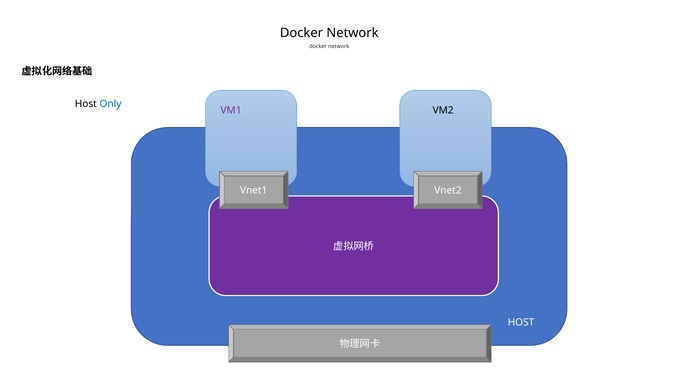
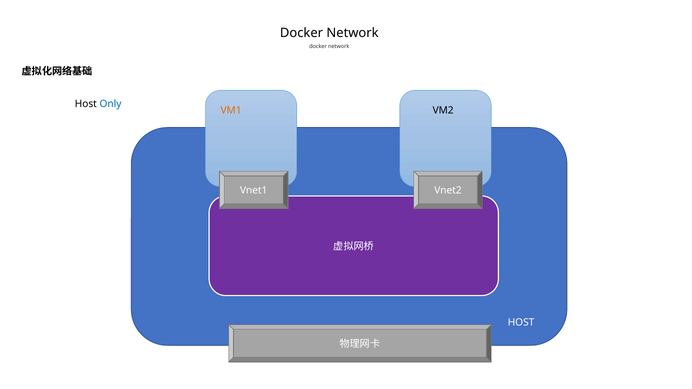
VM1 colour: purple -> orange
